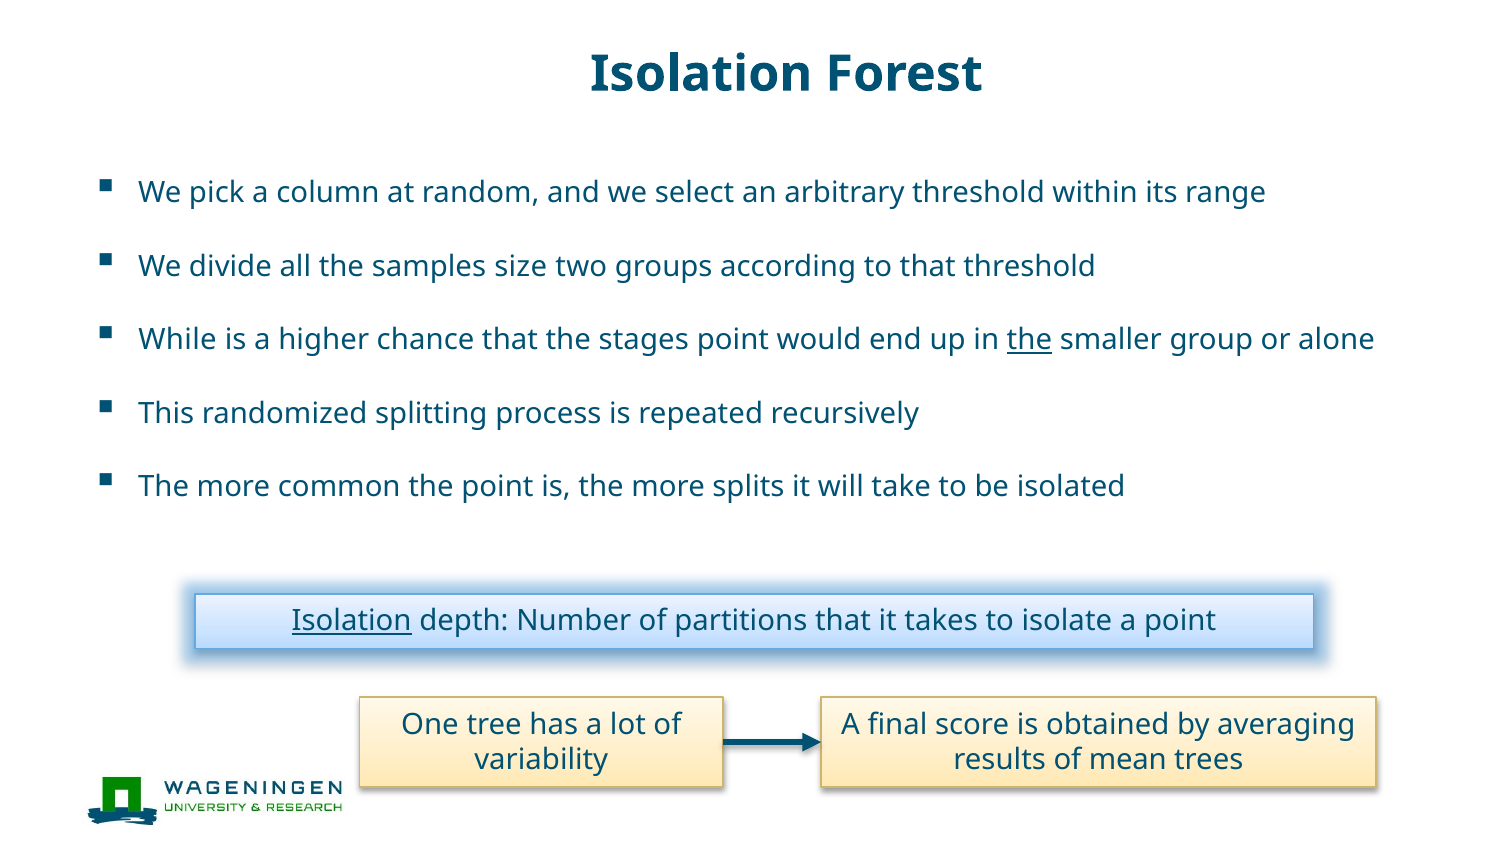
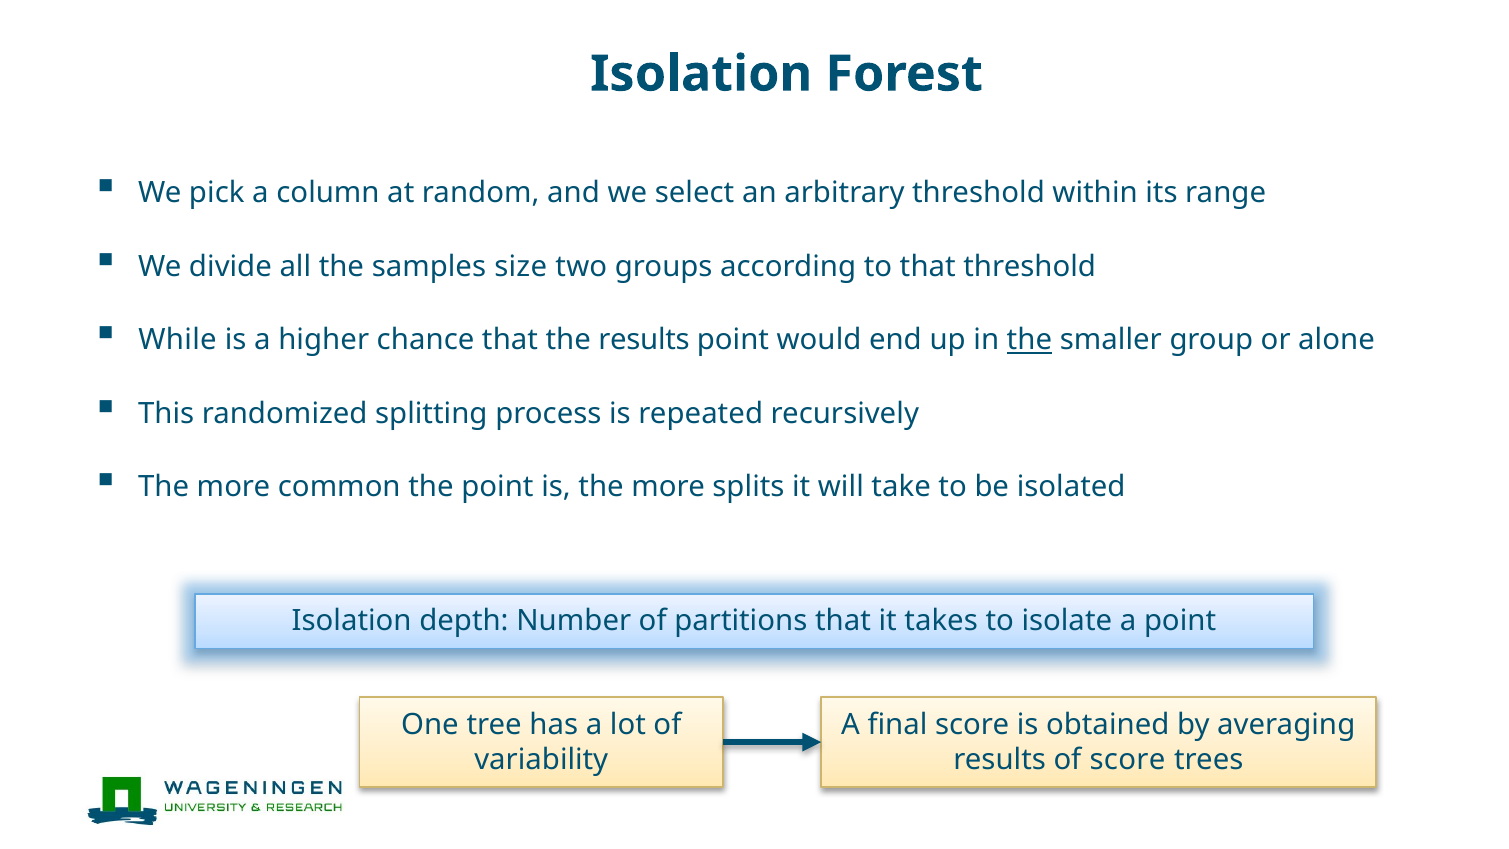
the stages: stages -> results
Isolation at (352, 621) underline: present -> none
of mean: mean -> score
